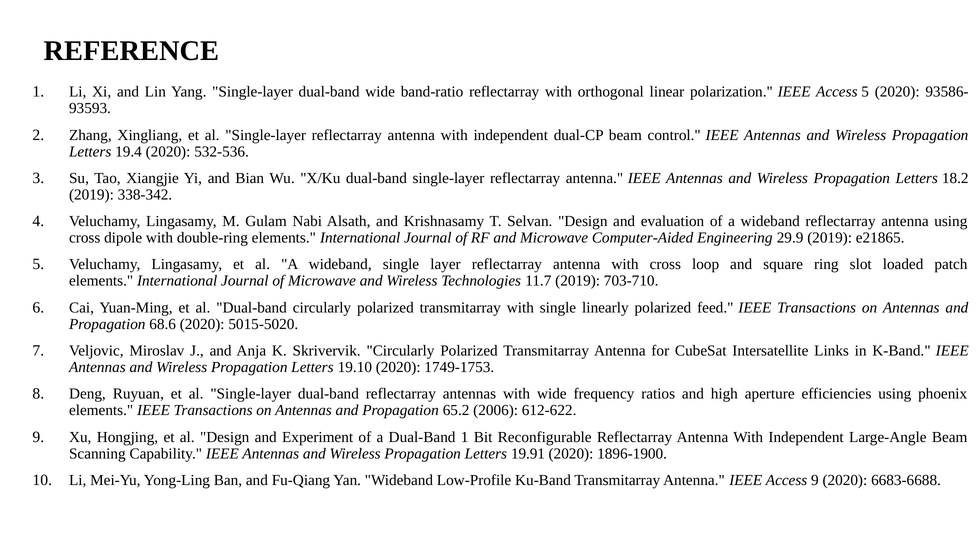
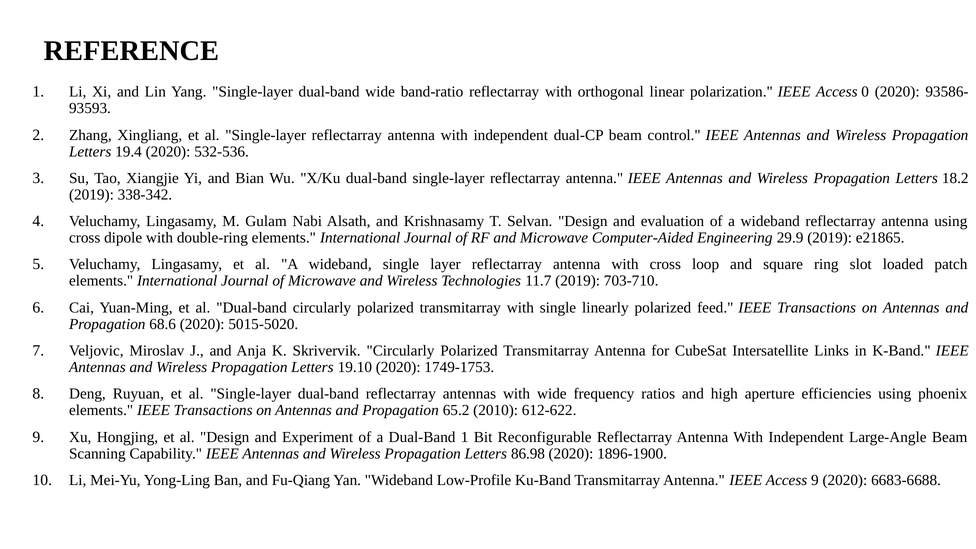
Access 5: 5 -> 0
2006: 2006 -> 2010
19.91: 19.91 -> 86.98
